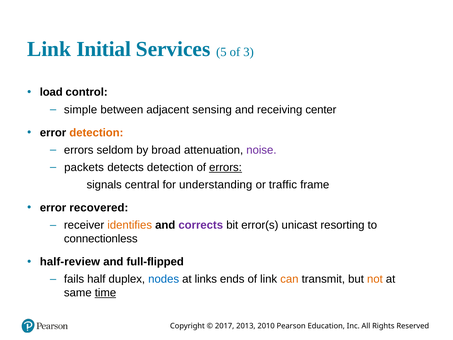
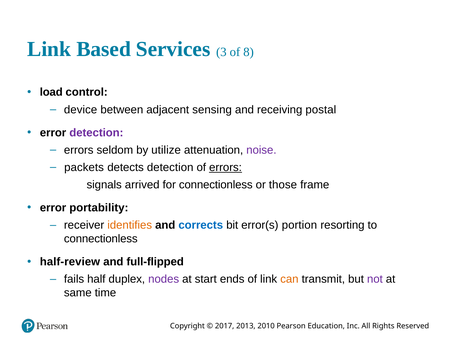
Initial: Initial -> Based
5: 5 -> 3
3: 3 -> 8
simple: simple -> device
center: center -> postal
detection at (96, 133) colour: orange -> purple
broad: broad -> utilize
central: central -> arrived
for understanding: understanding -> connectionless
traffic: traffic -> those
recovered: recovered -> portability
corrects colour: purple -> blue
unicast: unicast -> portion
nodes colour: blue -> purple
links: links -> start
not colour: orange -> purple
time underline: present -> none
